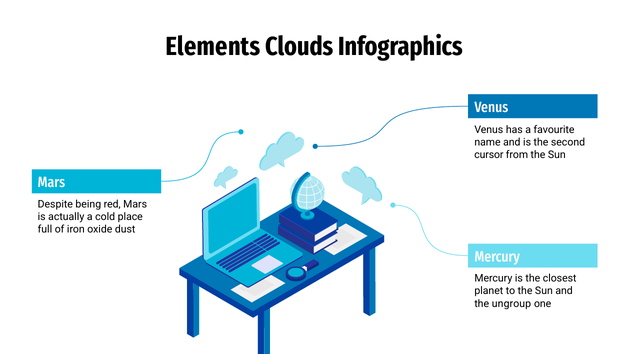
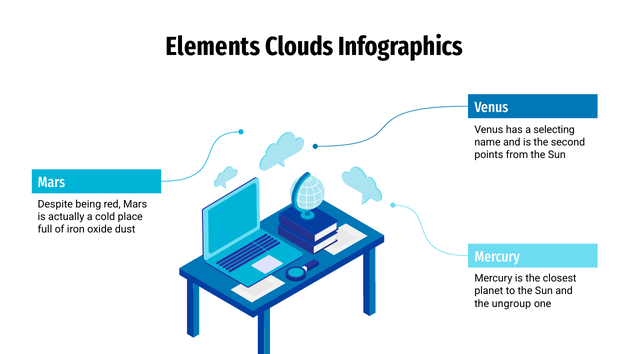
favourite: favourite -> selecting
cursor: cursor -> points
